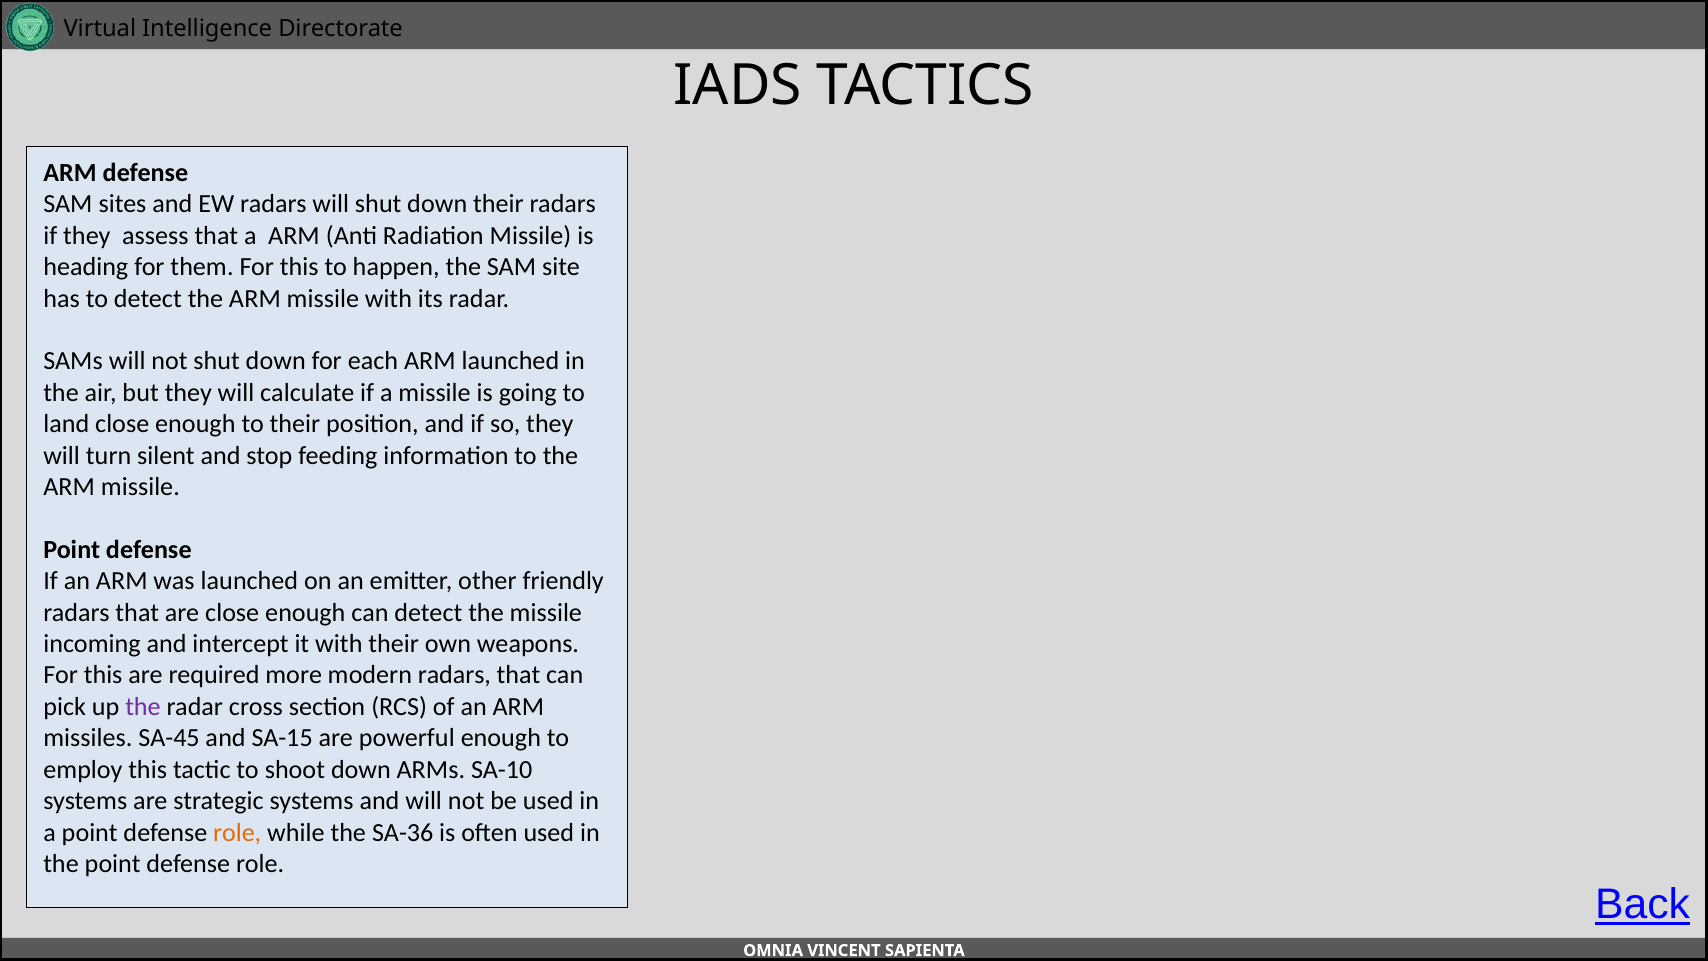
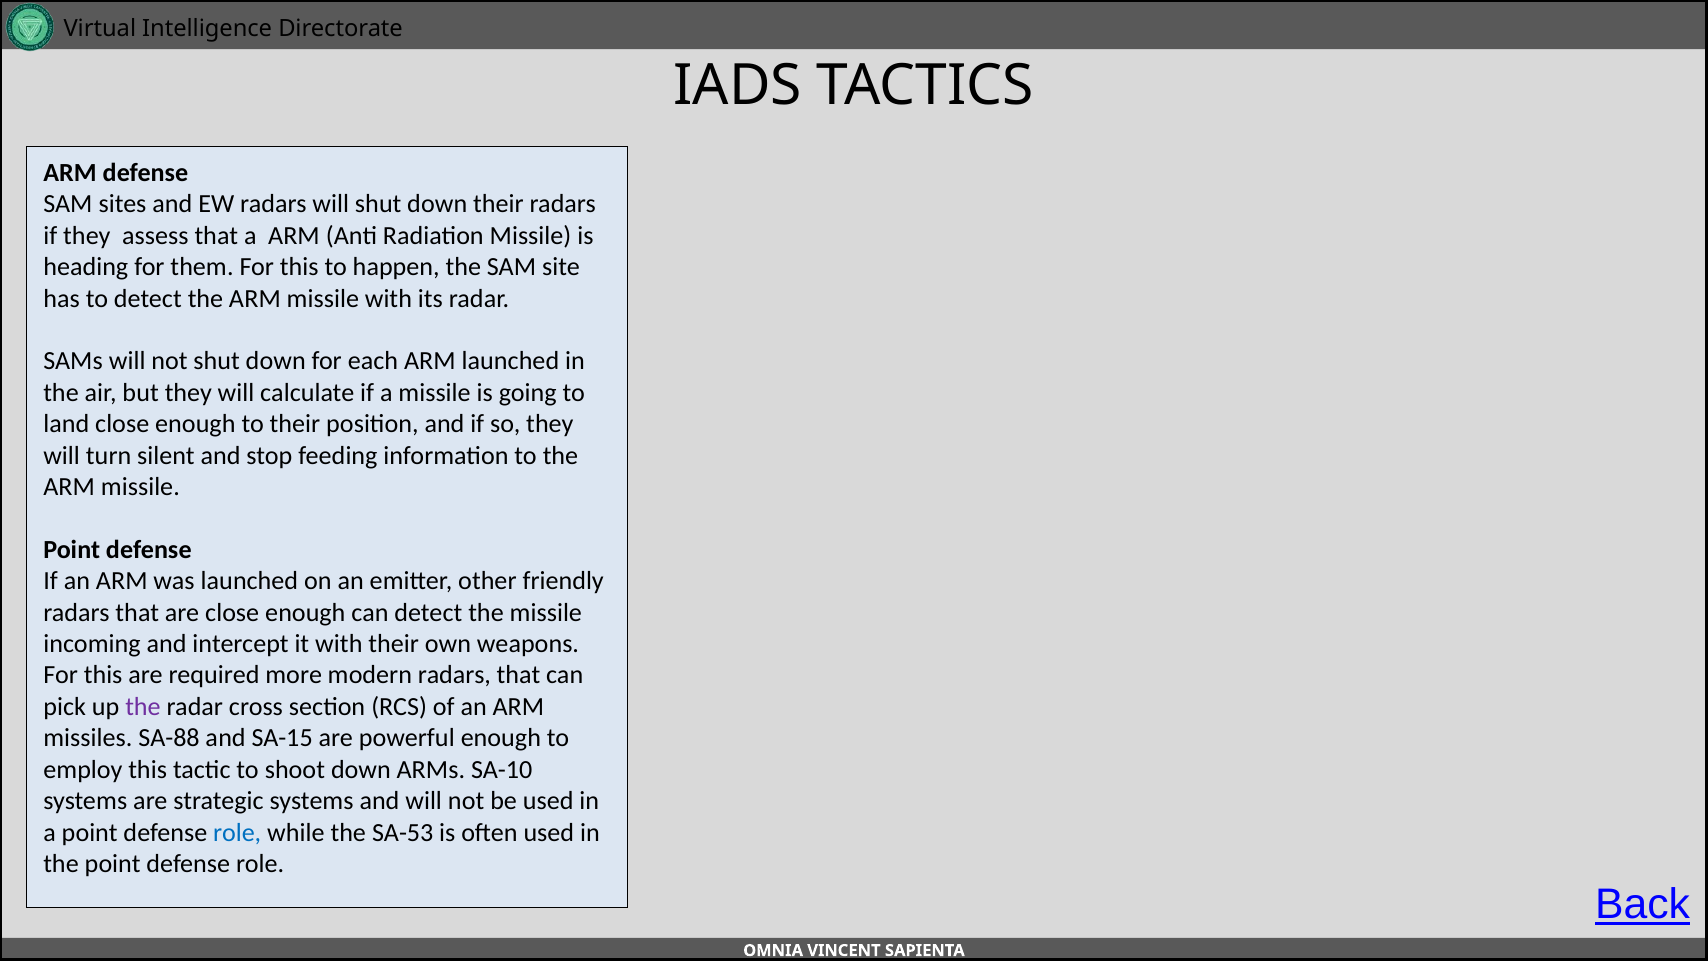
SA-45: SA-45 -> SA-88
role at (237, 832) colour: orange -> blue
SA-36: SA-36 -> SA-53
